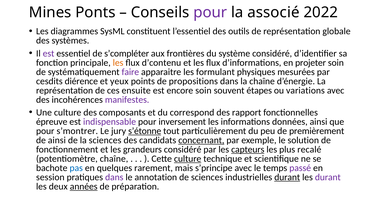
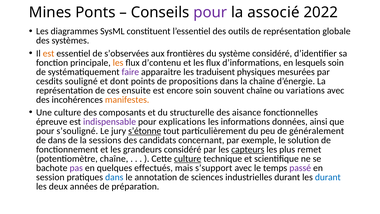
est at (49, 53) colour: purple -> orange
s’compléter: s’compléter -> s’observées
projeter: projeter -> lesquels
formulant: formulant -> traduisent
diérence: diérence -> souligné
yeux: yeux -> dont
souvent étapes: étapes -> chaîne
manifestes colour: purple -> orange
correspond: correspond -> structurelle
rapport: rapport -> aisance
inversement: inversement -> explications
s’montrer: s’montrer -> s’souligné
premièrement: premièrement -> généralement
de ainsi: ainsi -> dans
la sciences: sciences -> sessions
concernant underline: present -> none
recalé: recalé -> remet
pas colour: blue -> purple
rarement: rarement -> effectués
s’principe: s’principe -> s’support
dans at (114, 177) colour: purple -> blue
durant at (287, 177) underline: present -> none
durant at (328, 177) colour: purple -> blue
années underline: present -> none
